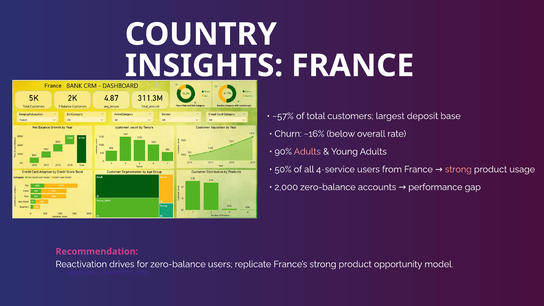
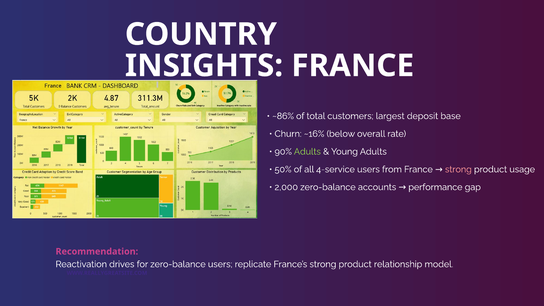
~57%: ~57% -> ~86%
Adults at (307, 152) colour: pink -> light green
opportunity: opportunity -> relationship
